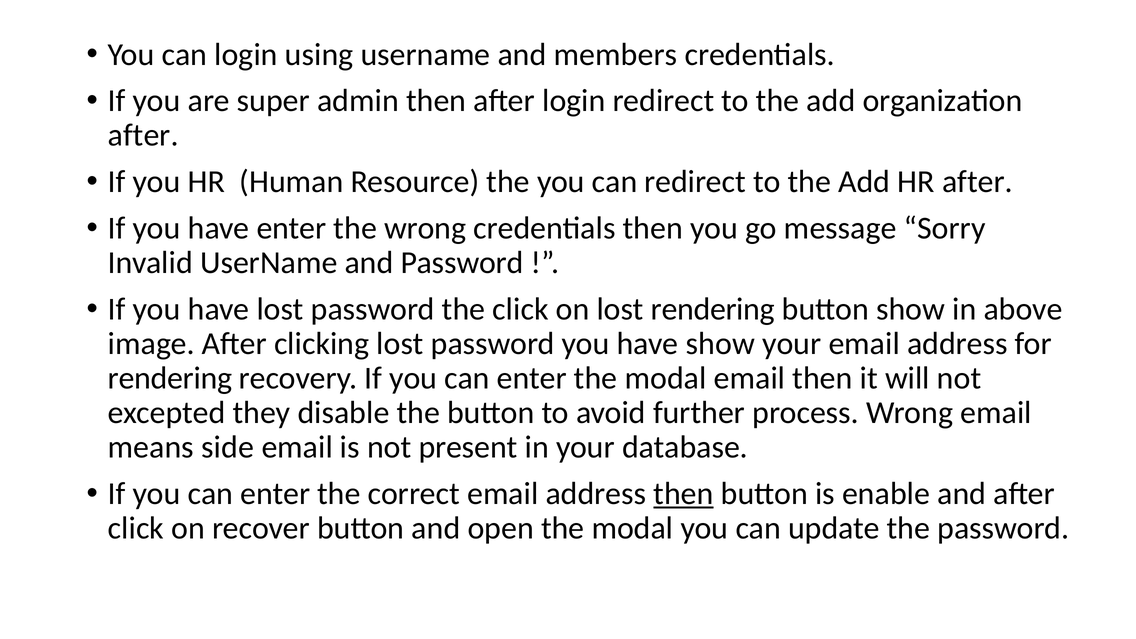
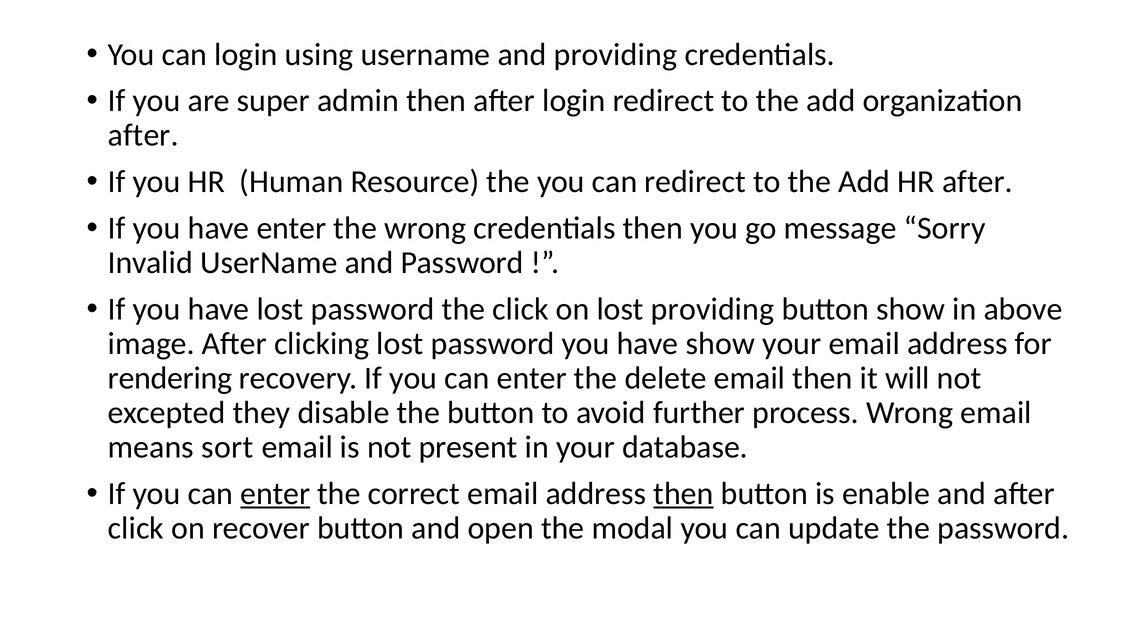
and members: members -> providing
lost rendering: rendering -> providing
enter the modal: modal -> delete
side: side -> sort
enter at (275, 494) underline: none -> present
